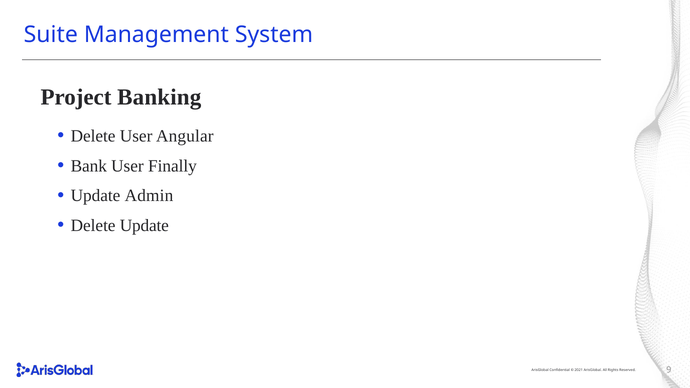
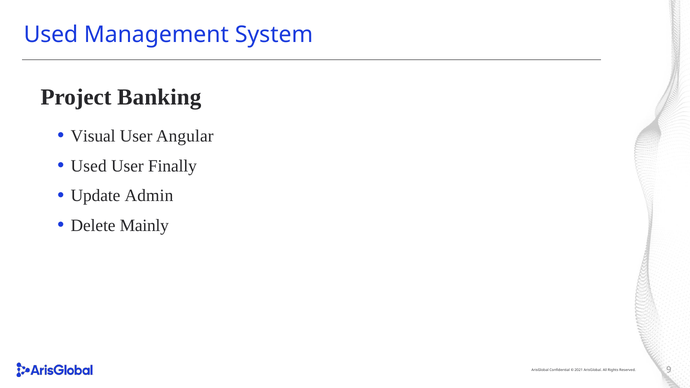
Suite at (51, 35): Suite -> Used
Delete at (93, 136): Delete -> Visual
Bank at (89, 166): Bank -> Used
Delete Update: Update -> Mainly
